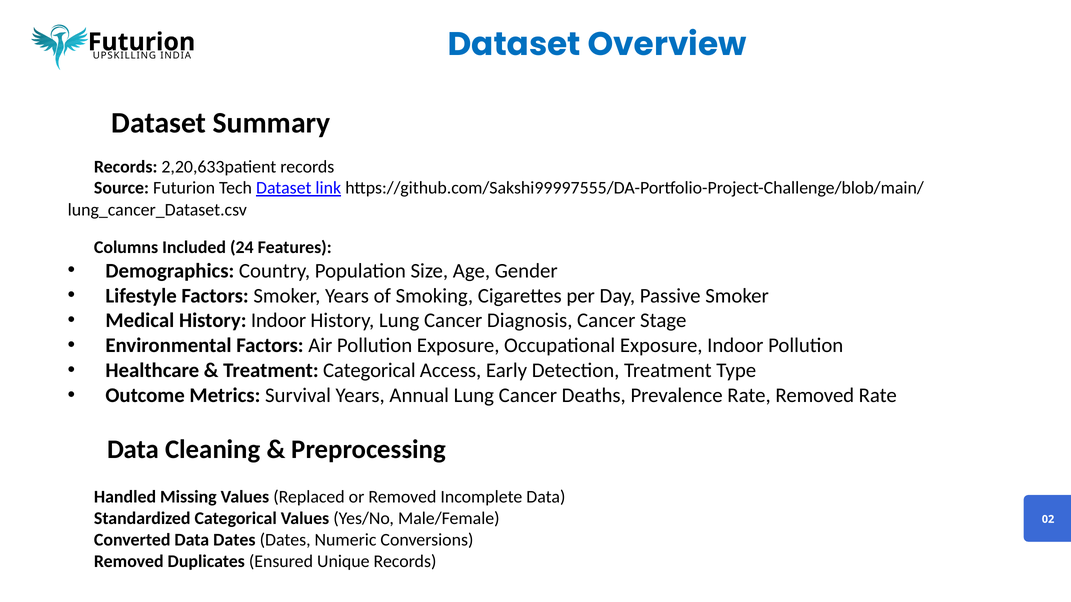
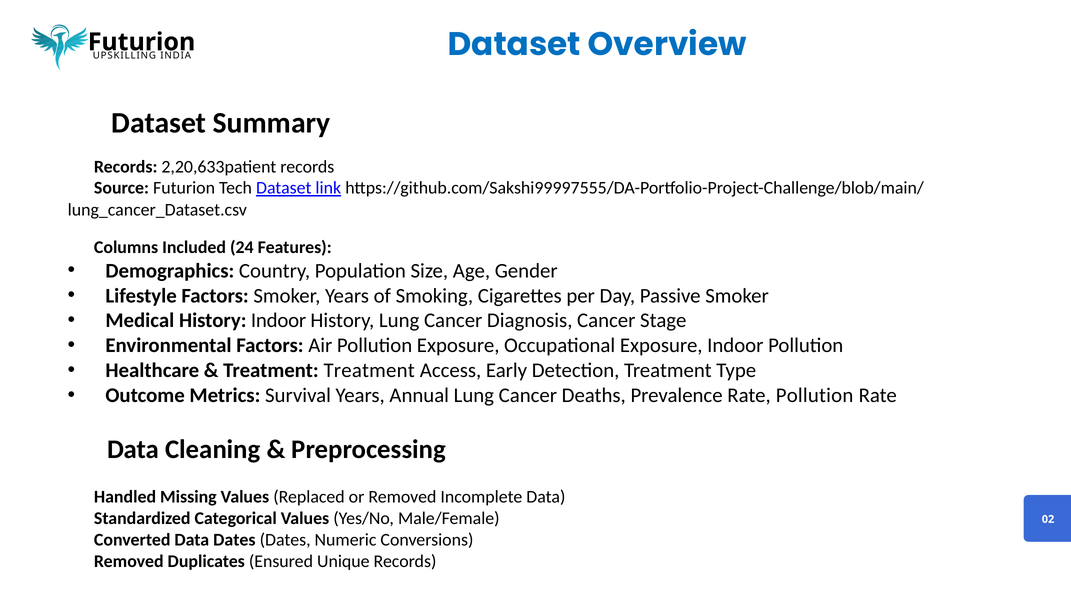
Treatment Categorical: Categorical -> Treatment
Rate Removed: Removed -> Pollution
